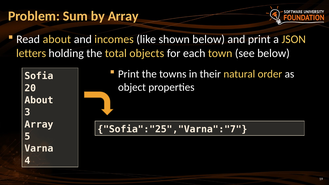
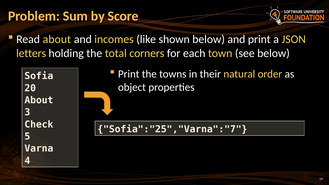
by Array: Array -> Score
objects: objects -> corners
Array at (39, 124): Array -> Check
